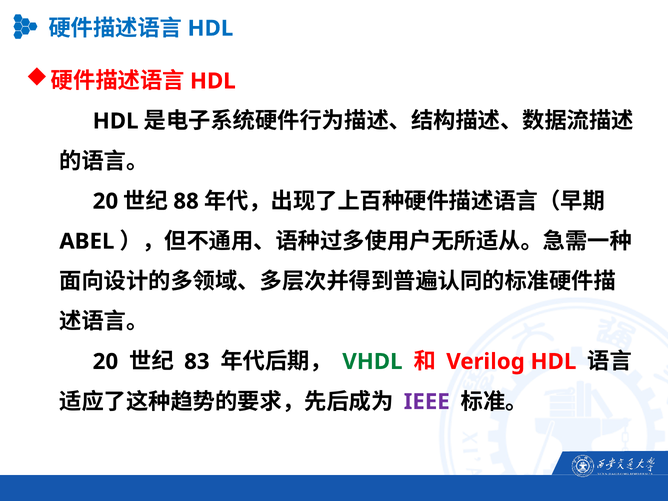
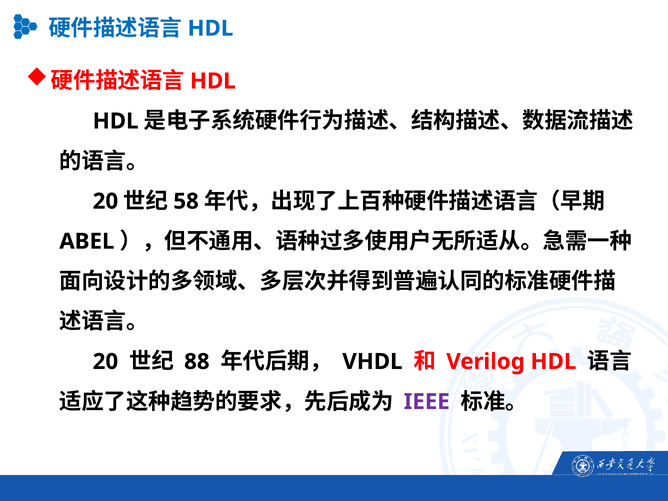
88: 88 -> 58
83: 83 -> 88
VHDL colour: green -> black
